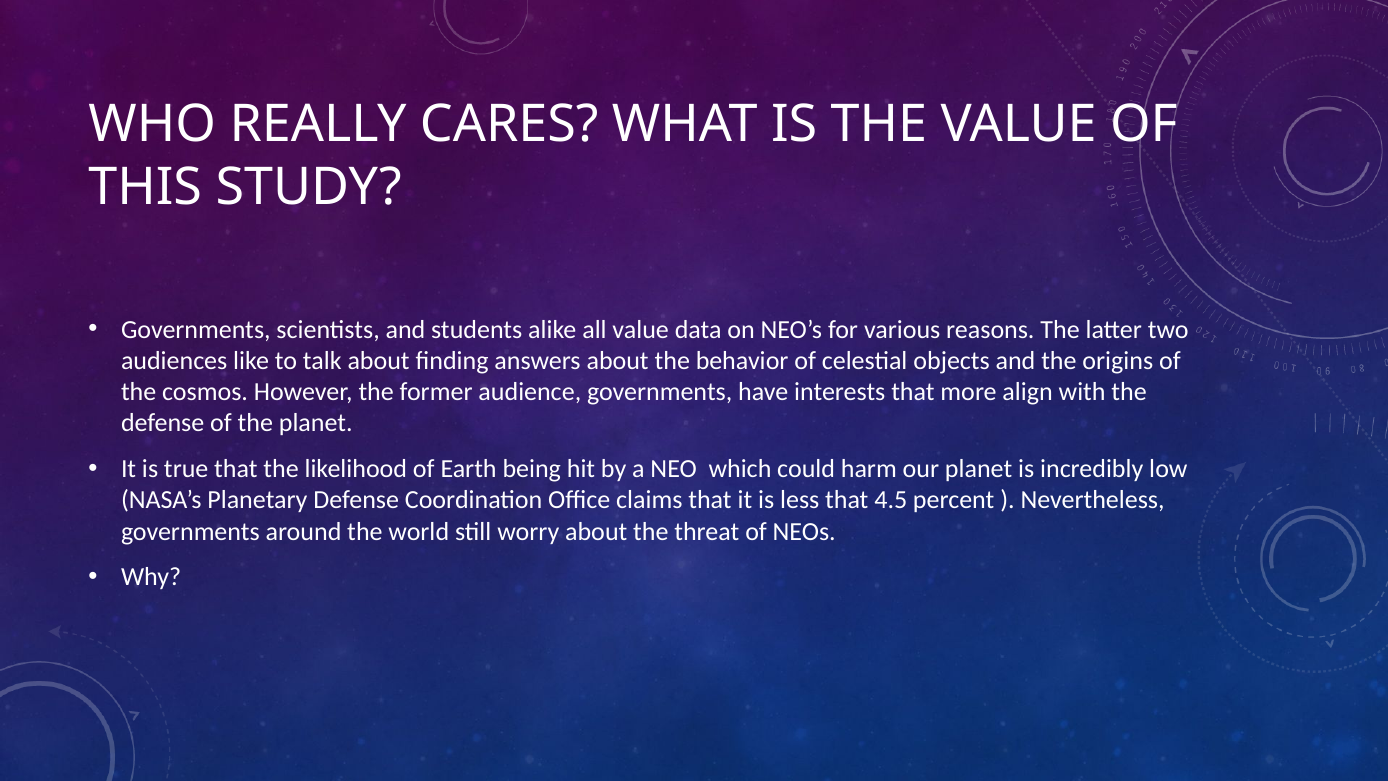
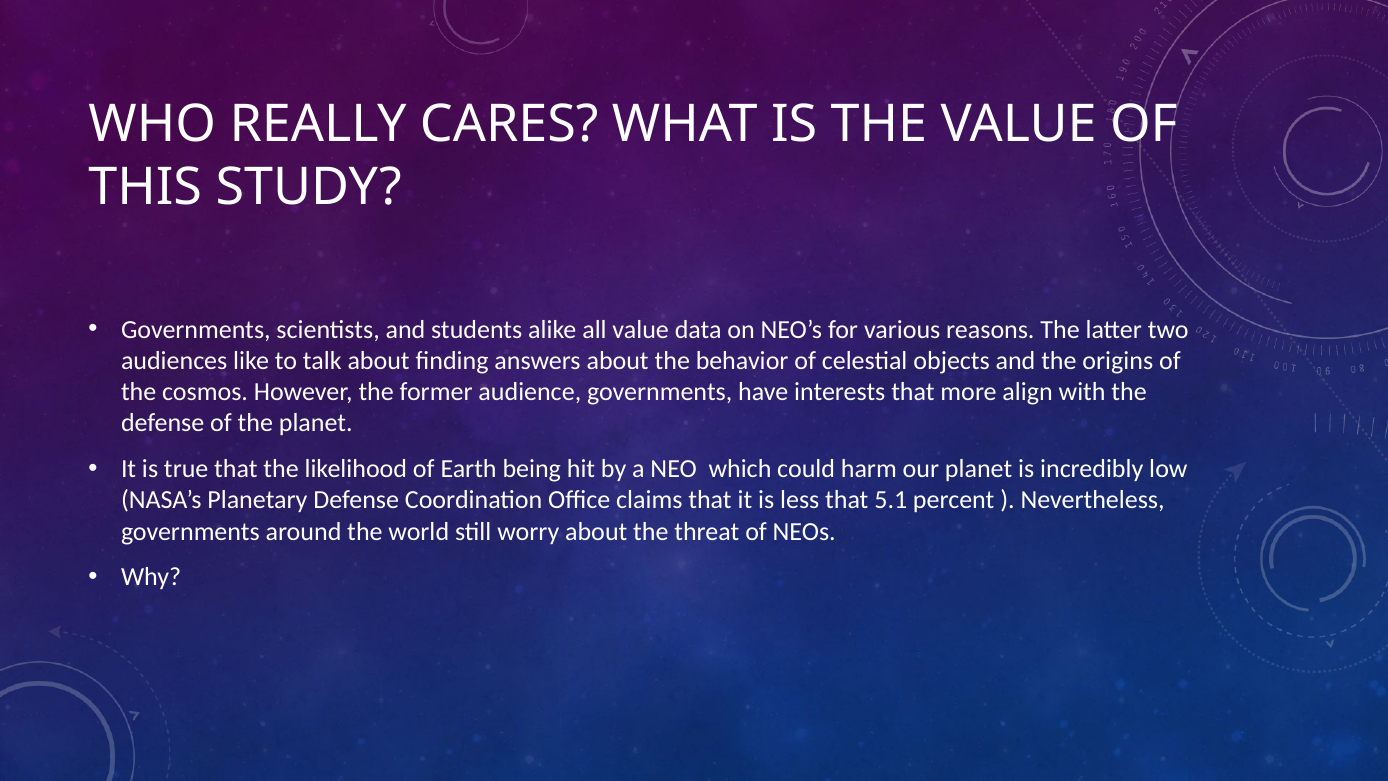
4.5: 4.5 -> 5.1
